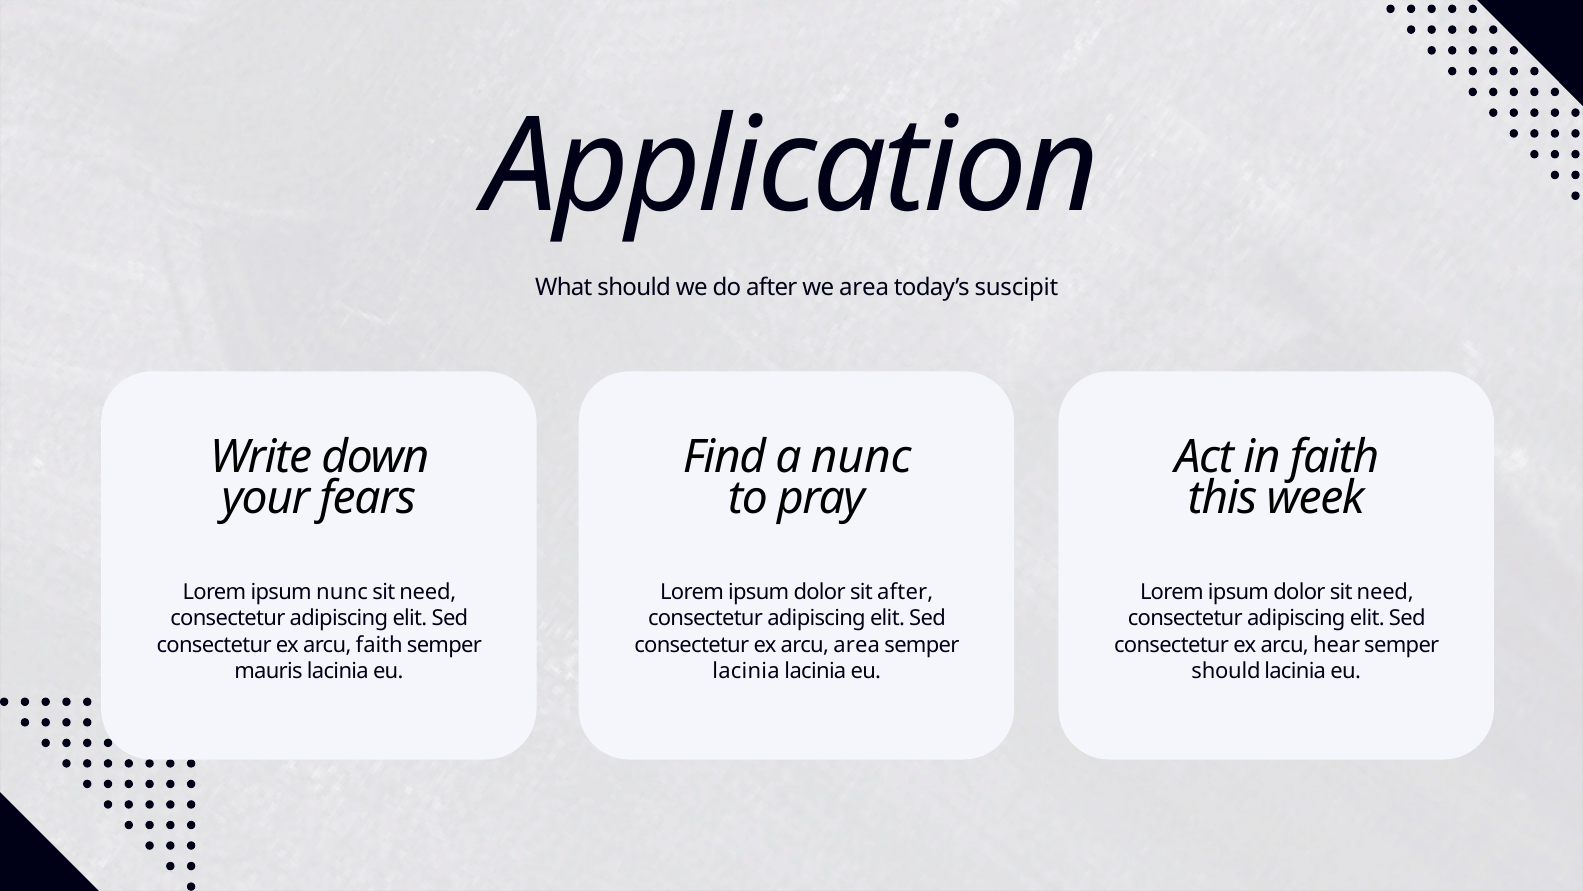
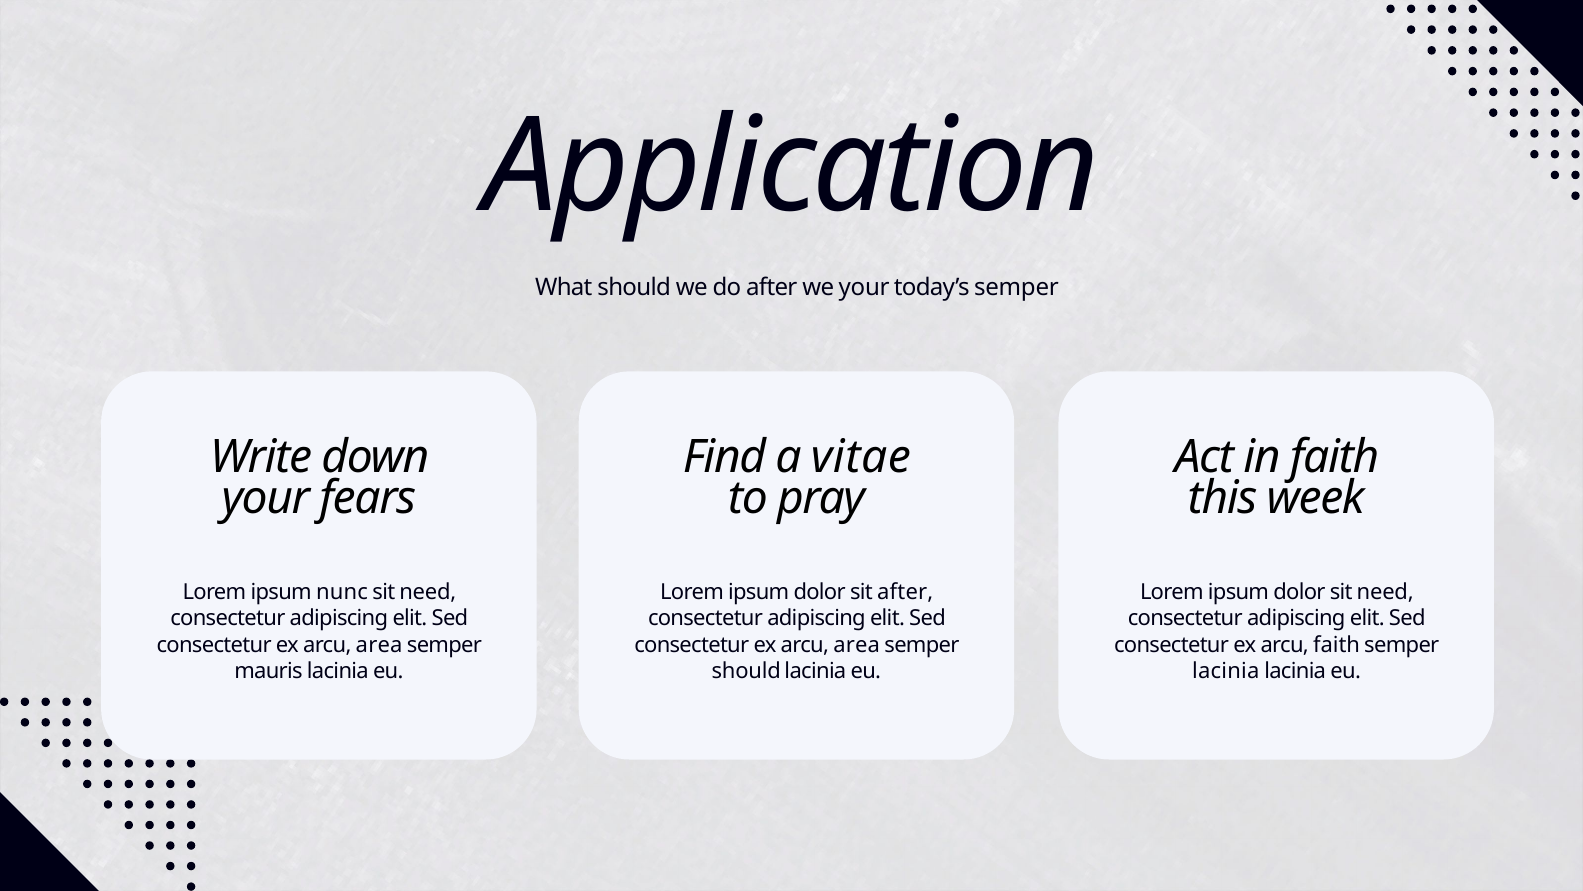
we area: area -> your
today’s suscipit: suscipit -> semper
a nunc: nunc -> vitae
faith at (379, 644): faith -> area
arcu hear: hear -> faith
lacinia at (746, 671): lacinia -> should
should at (1226, 671): should -> lacinia
